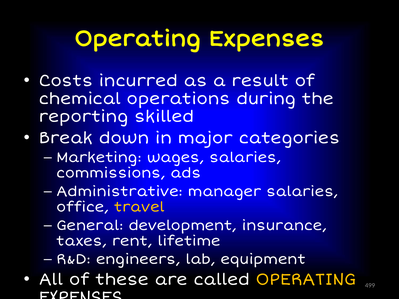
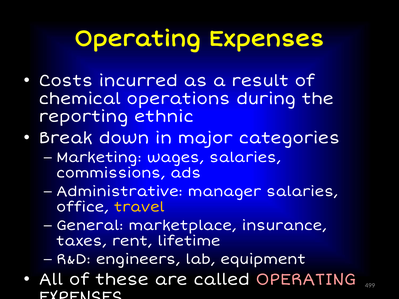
skilled: skilled -> ethnic
development: development -> marketplace
OPERATING at (306, 280) colour: yellow -> pink
